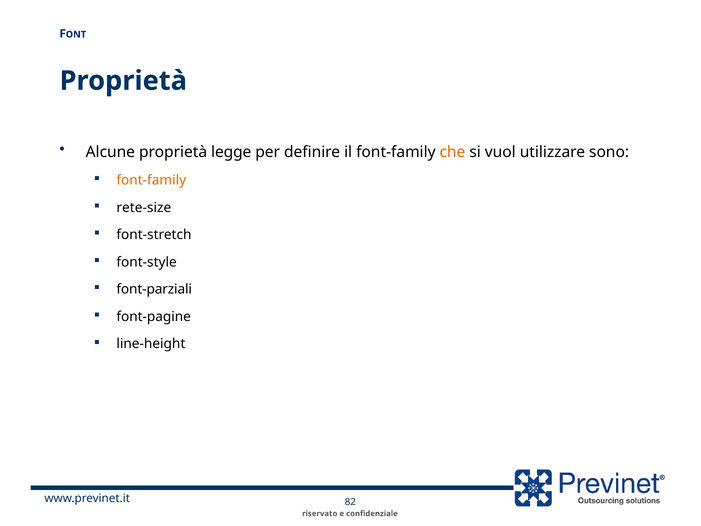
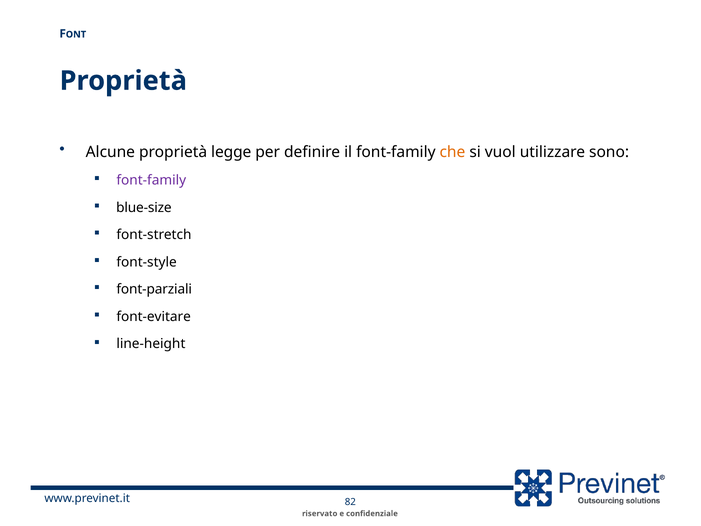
font-family at (151, 180) colour: orange -> purple
rete-size: rete-size -> blue-size
font-pagine: font-pagine -> font-evitare
